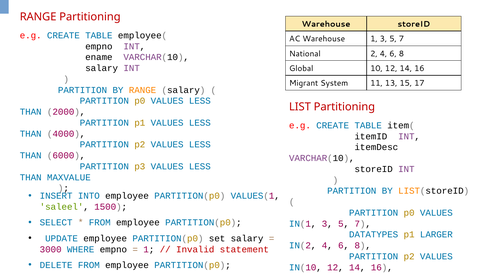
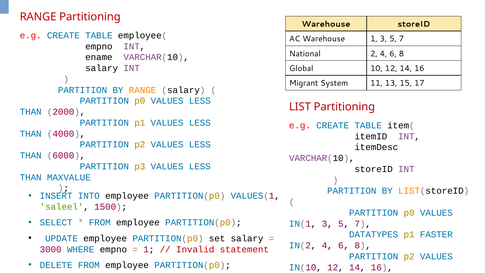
LARGER: LARGER -> FASTER
